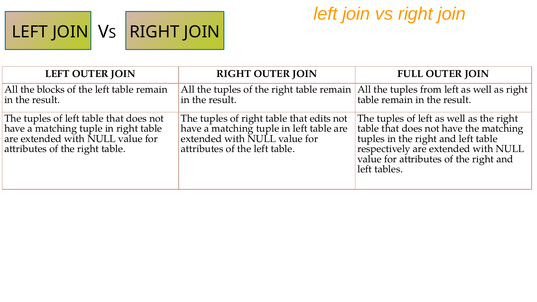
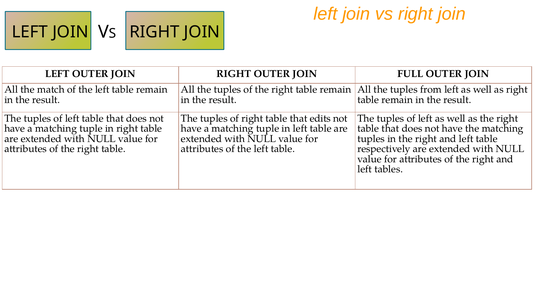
blocks: blocks -> match
